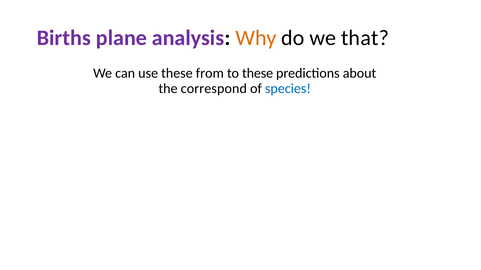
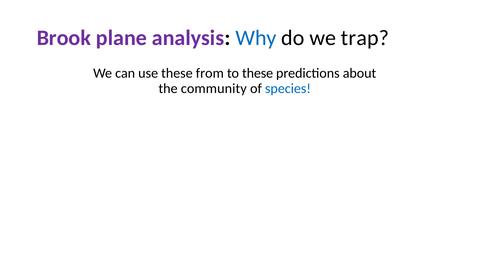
Births: Births -> Brook
Why colour: orange -> blue
that: that -> trap
correspond: correspond -> community
